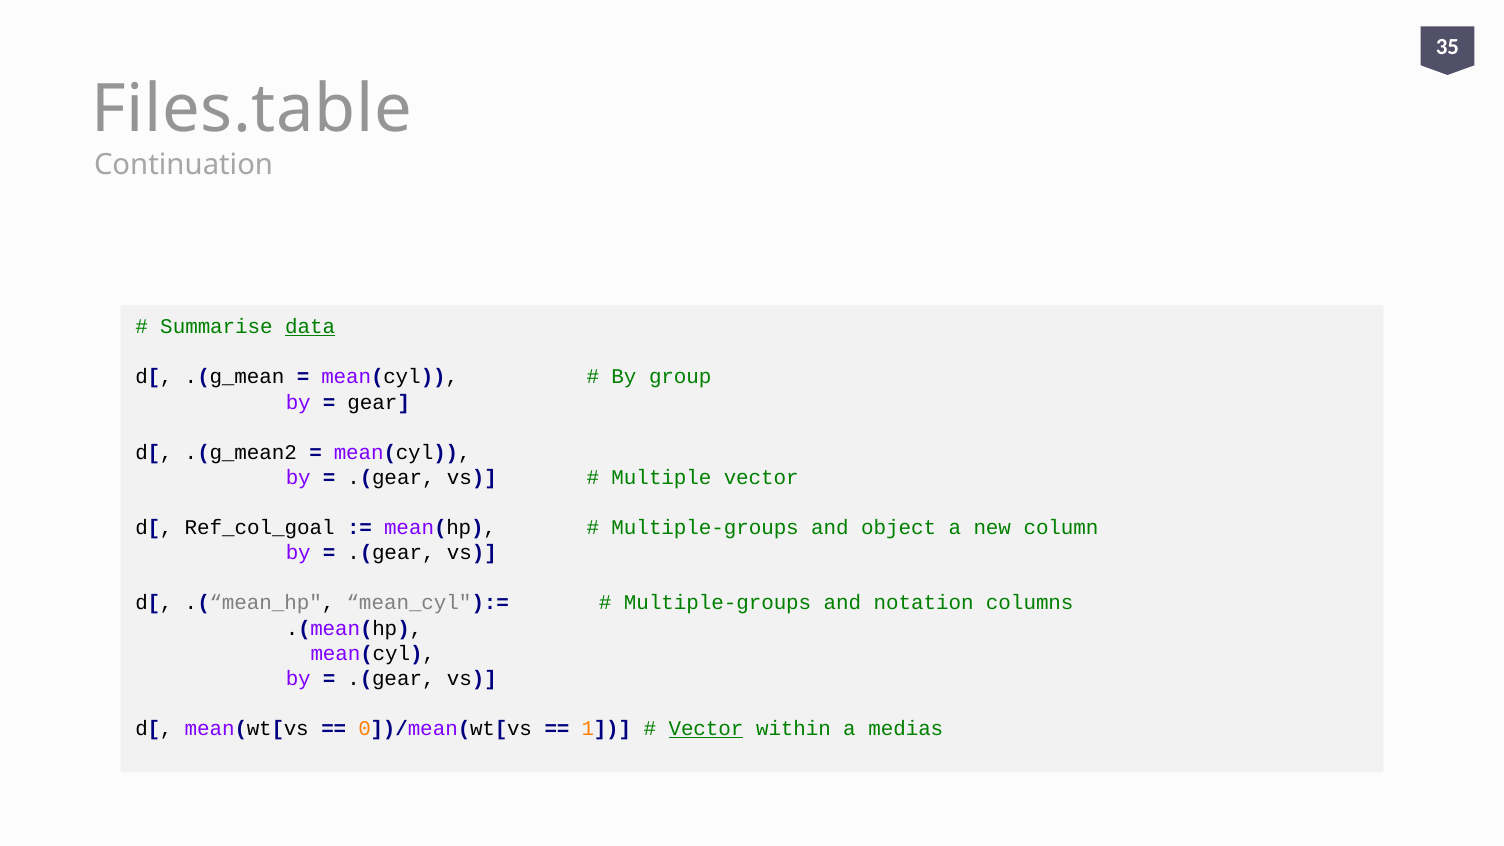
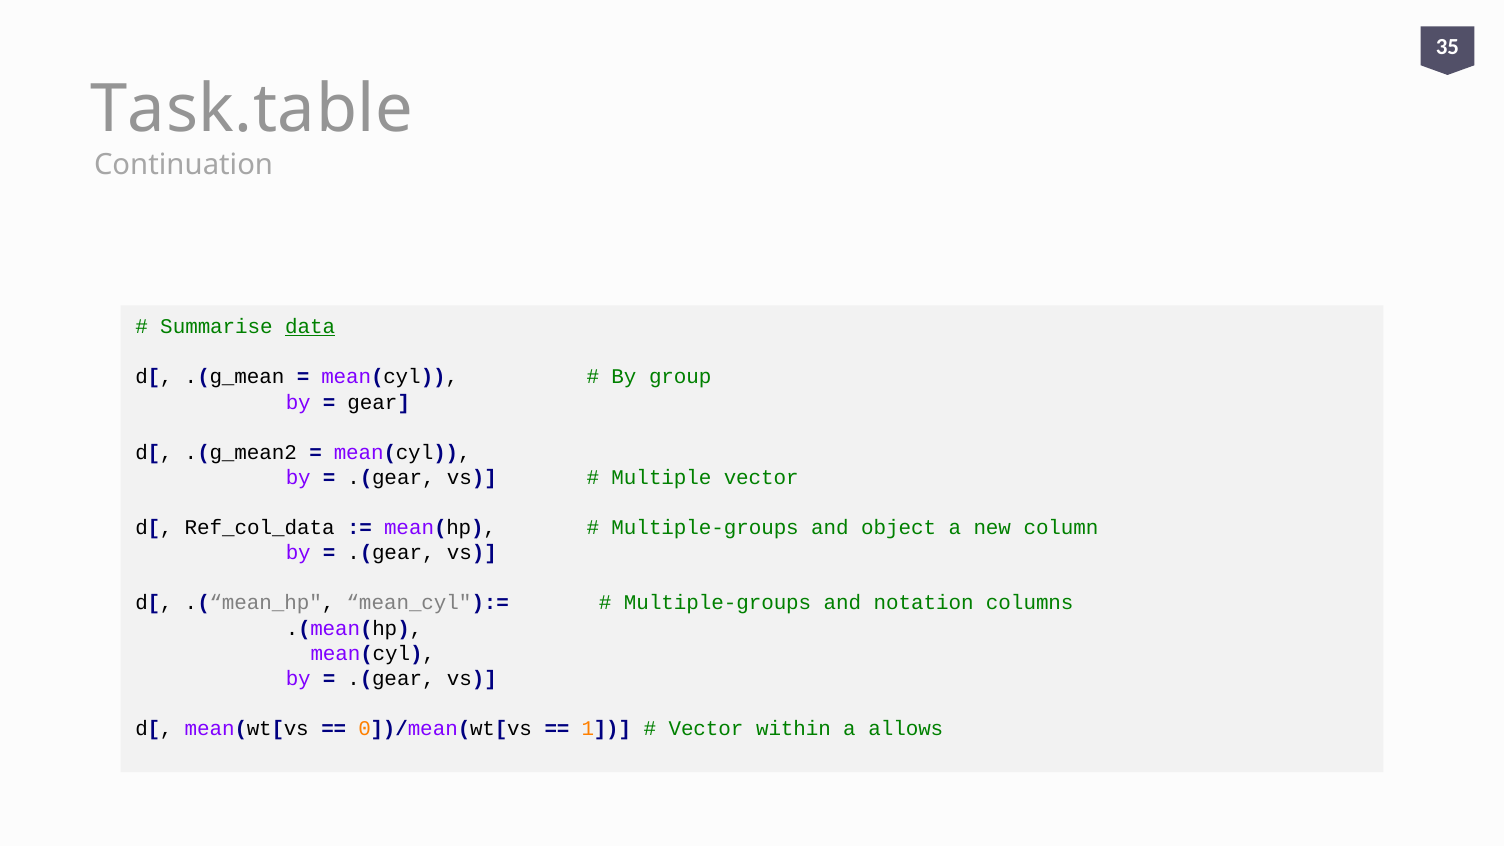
Files.table: Files.table -> Task.table
Ref_col_goal: Ref_col_goal -> Ref_col_data
Vector at (706, 729) underline: present -> none
medias: medias -> allows
